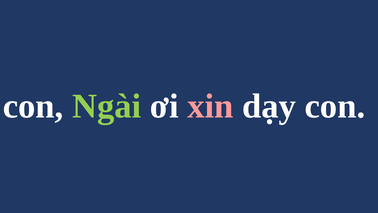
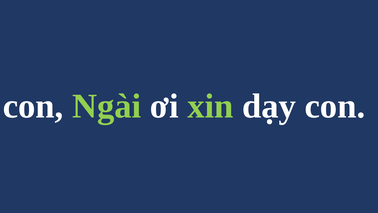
xin colour: pink -> light green
